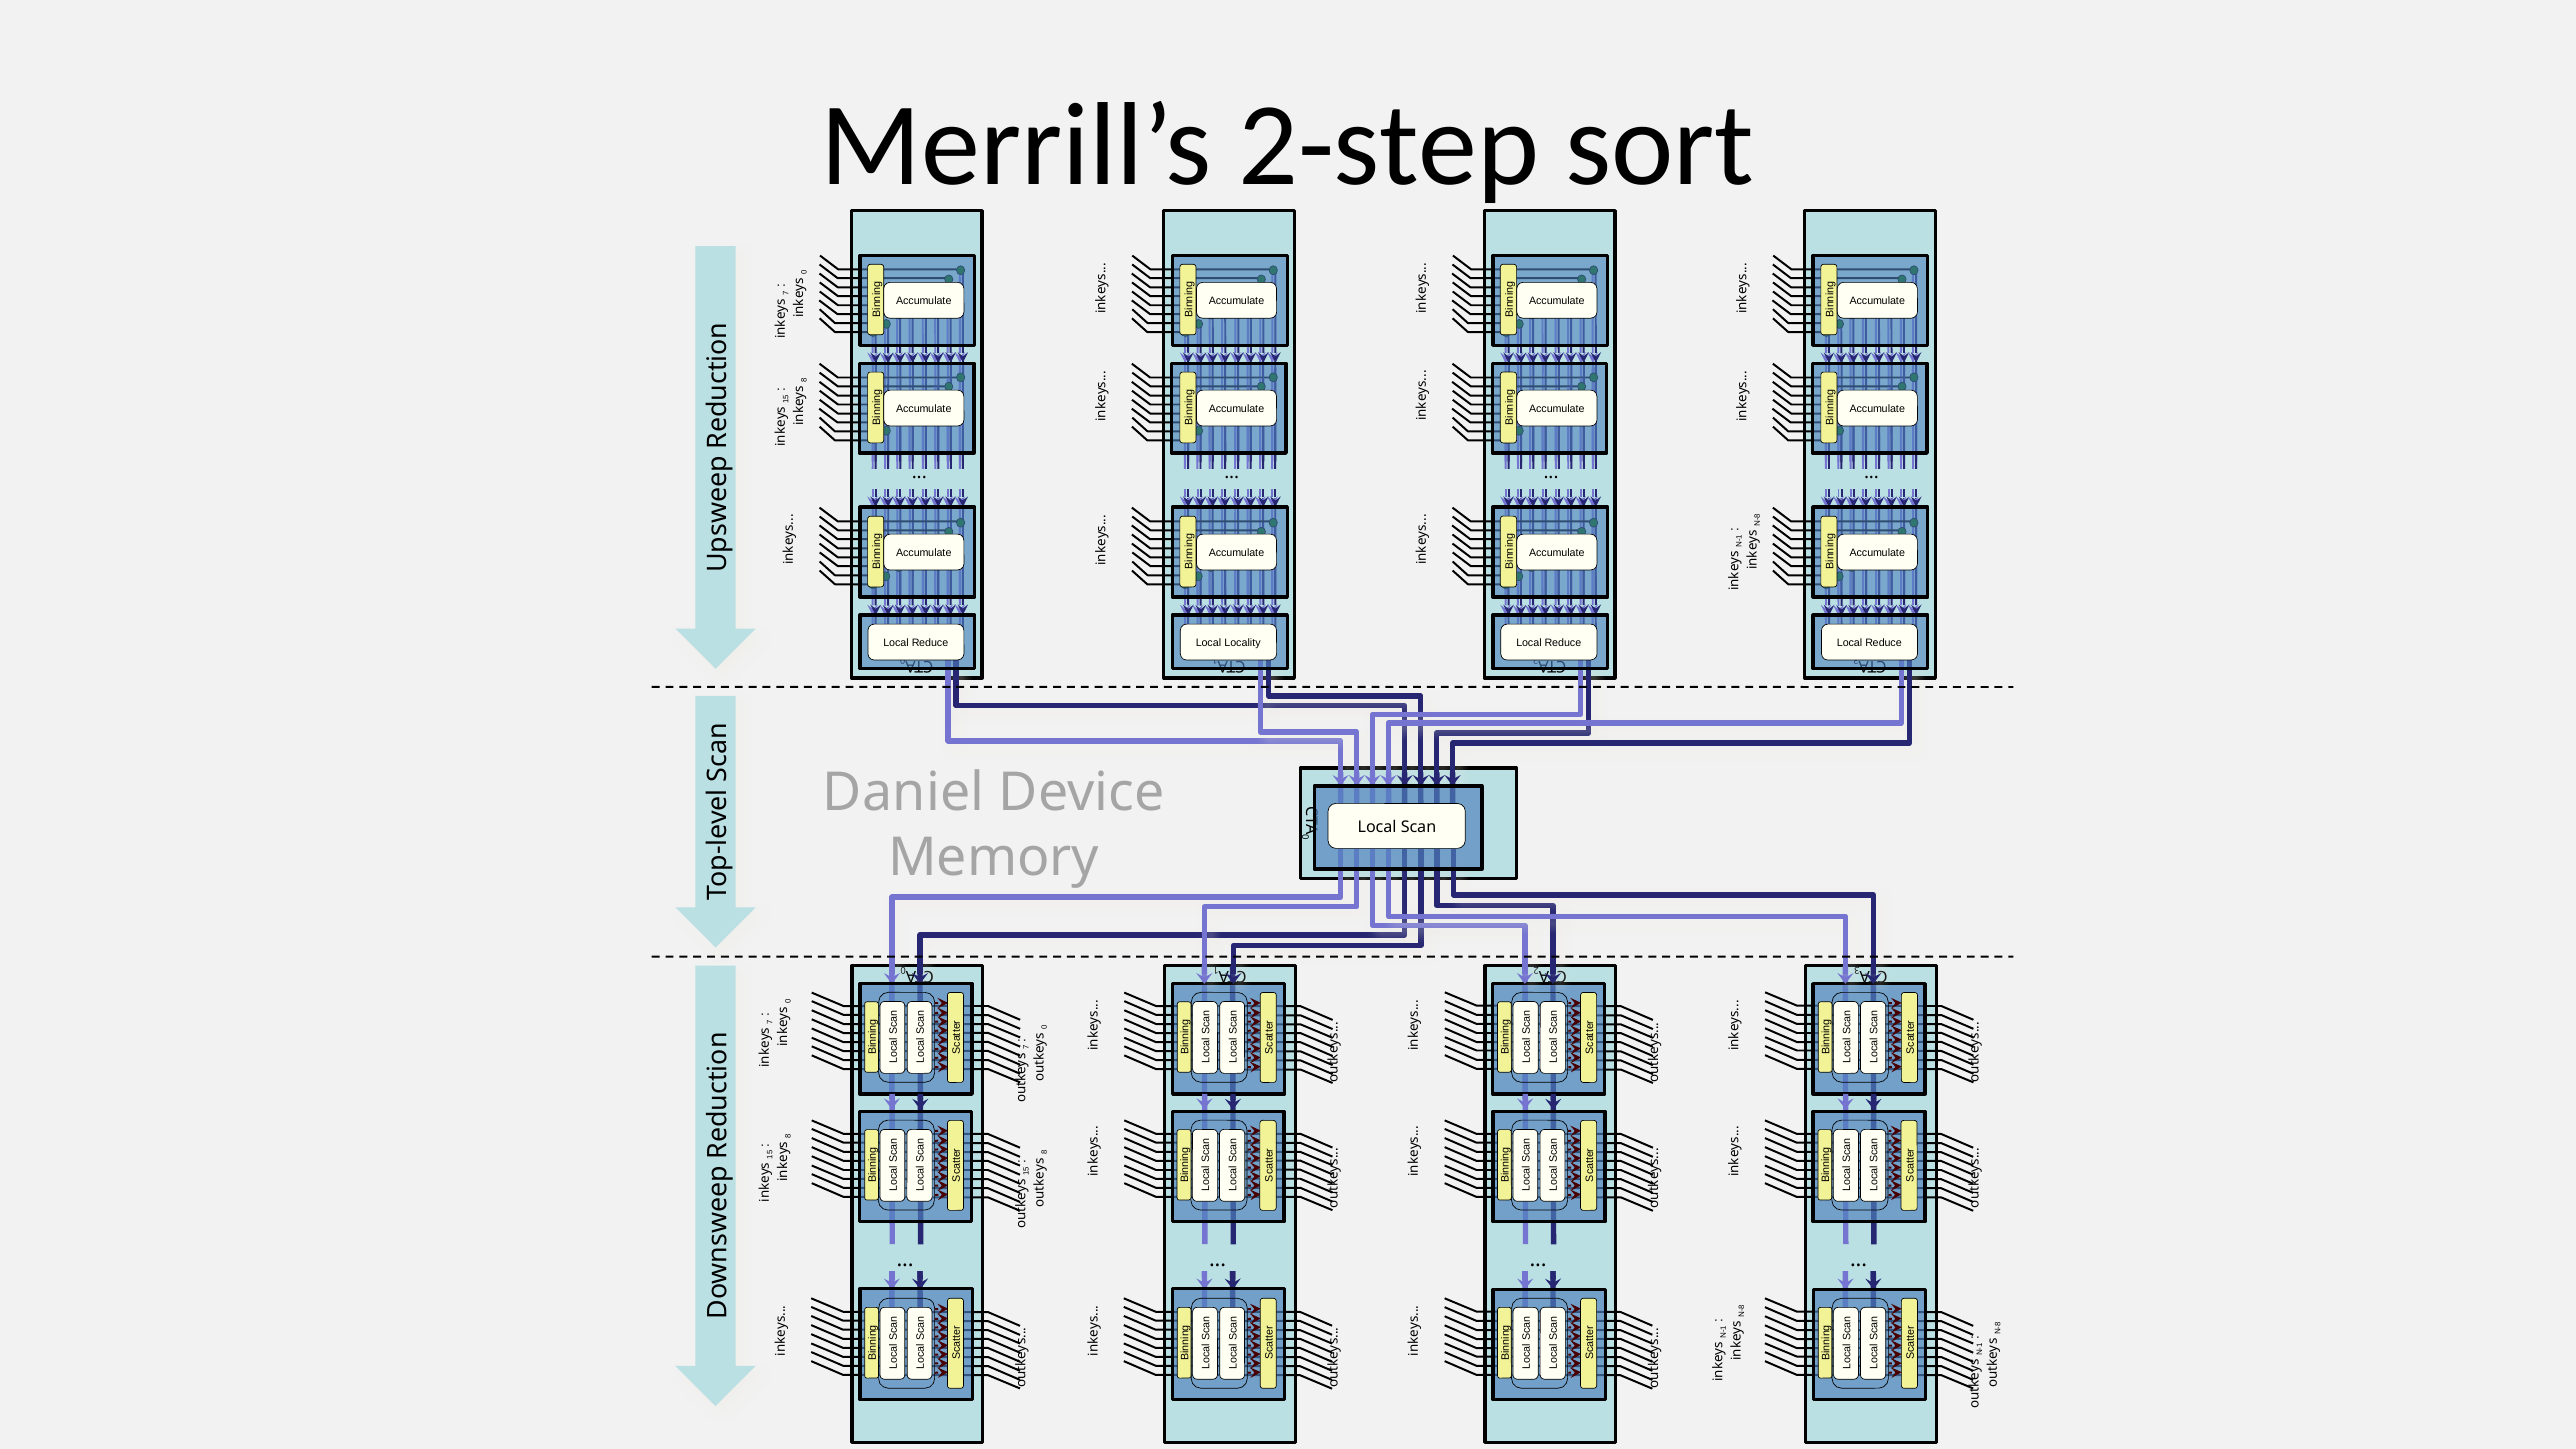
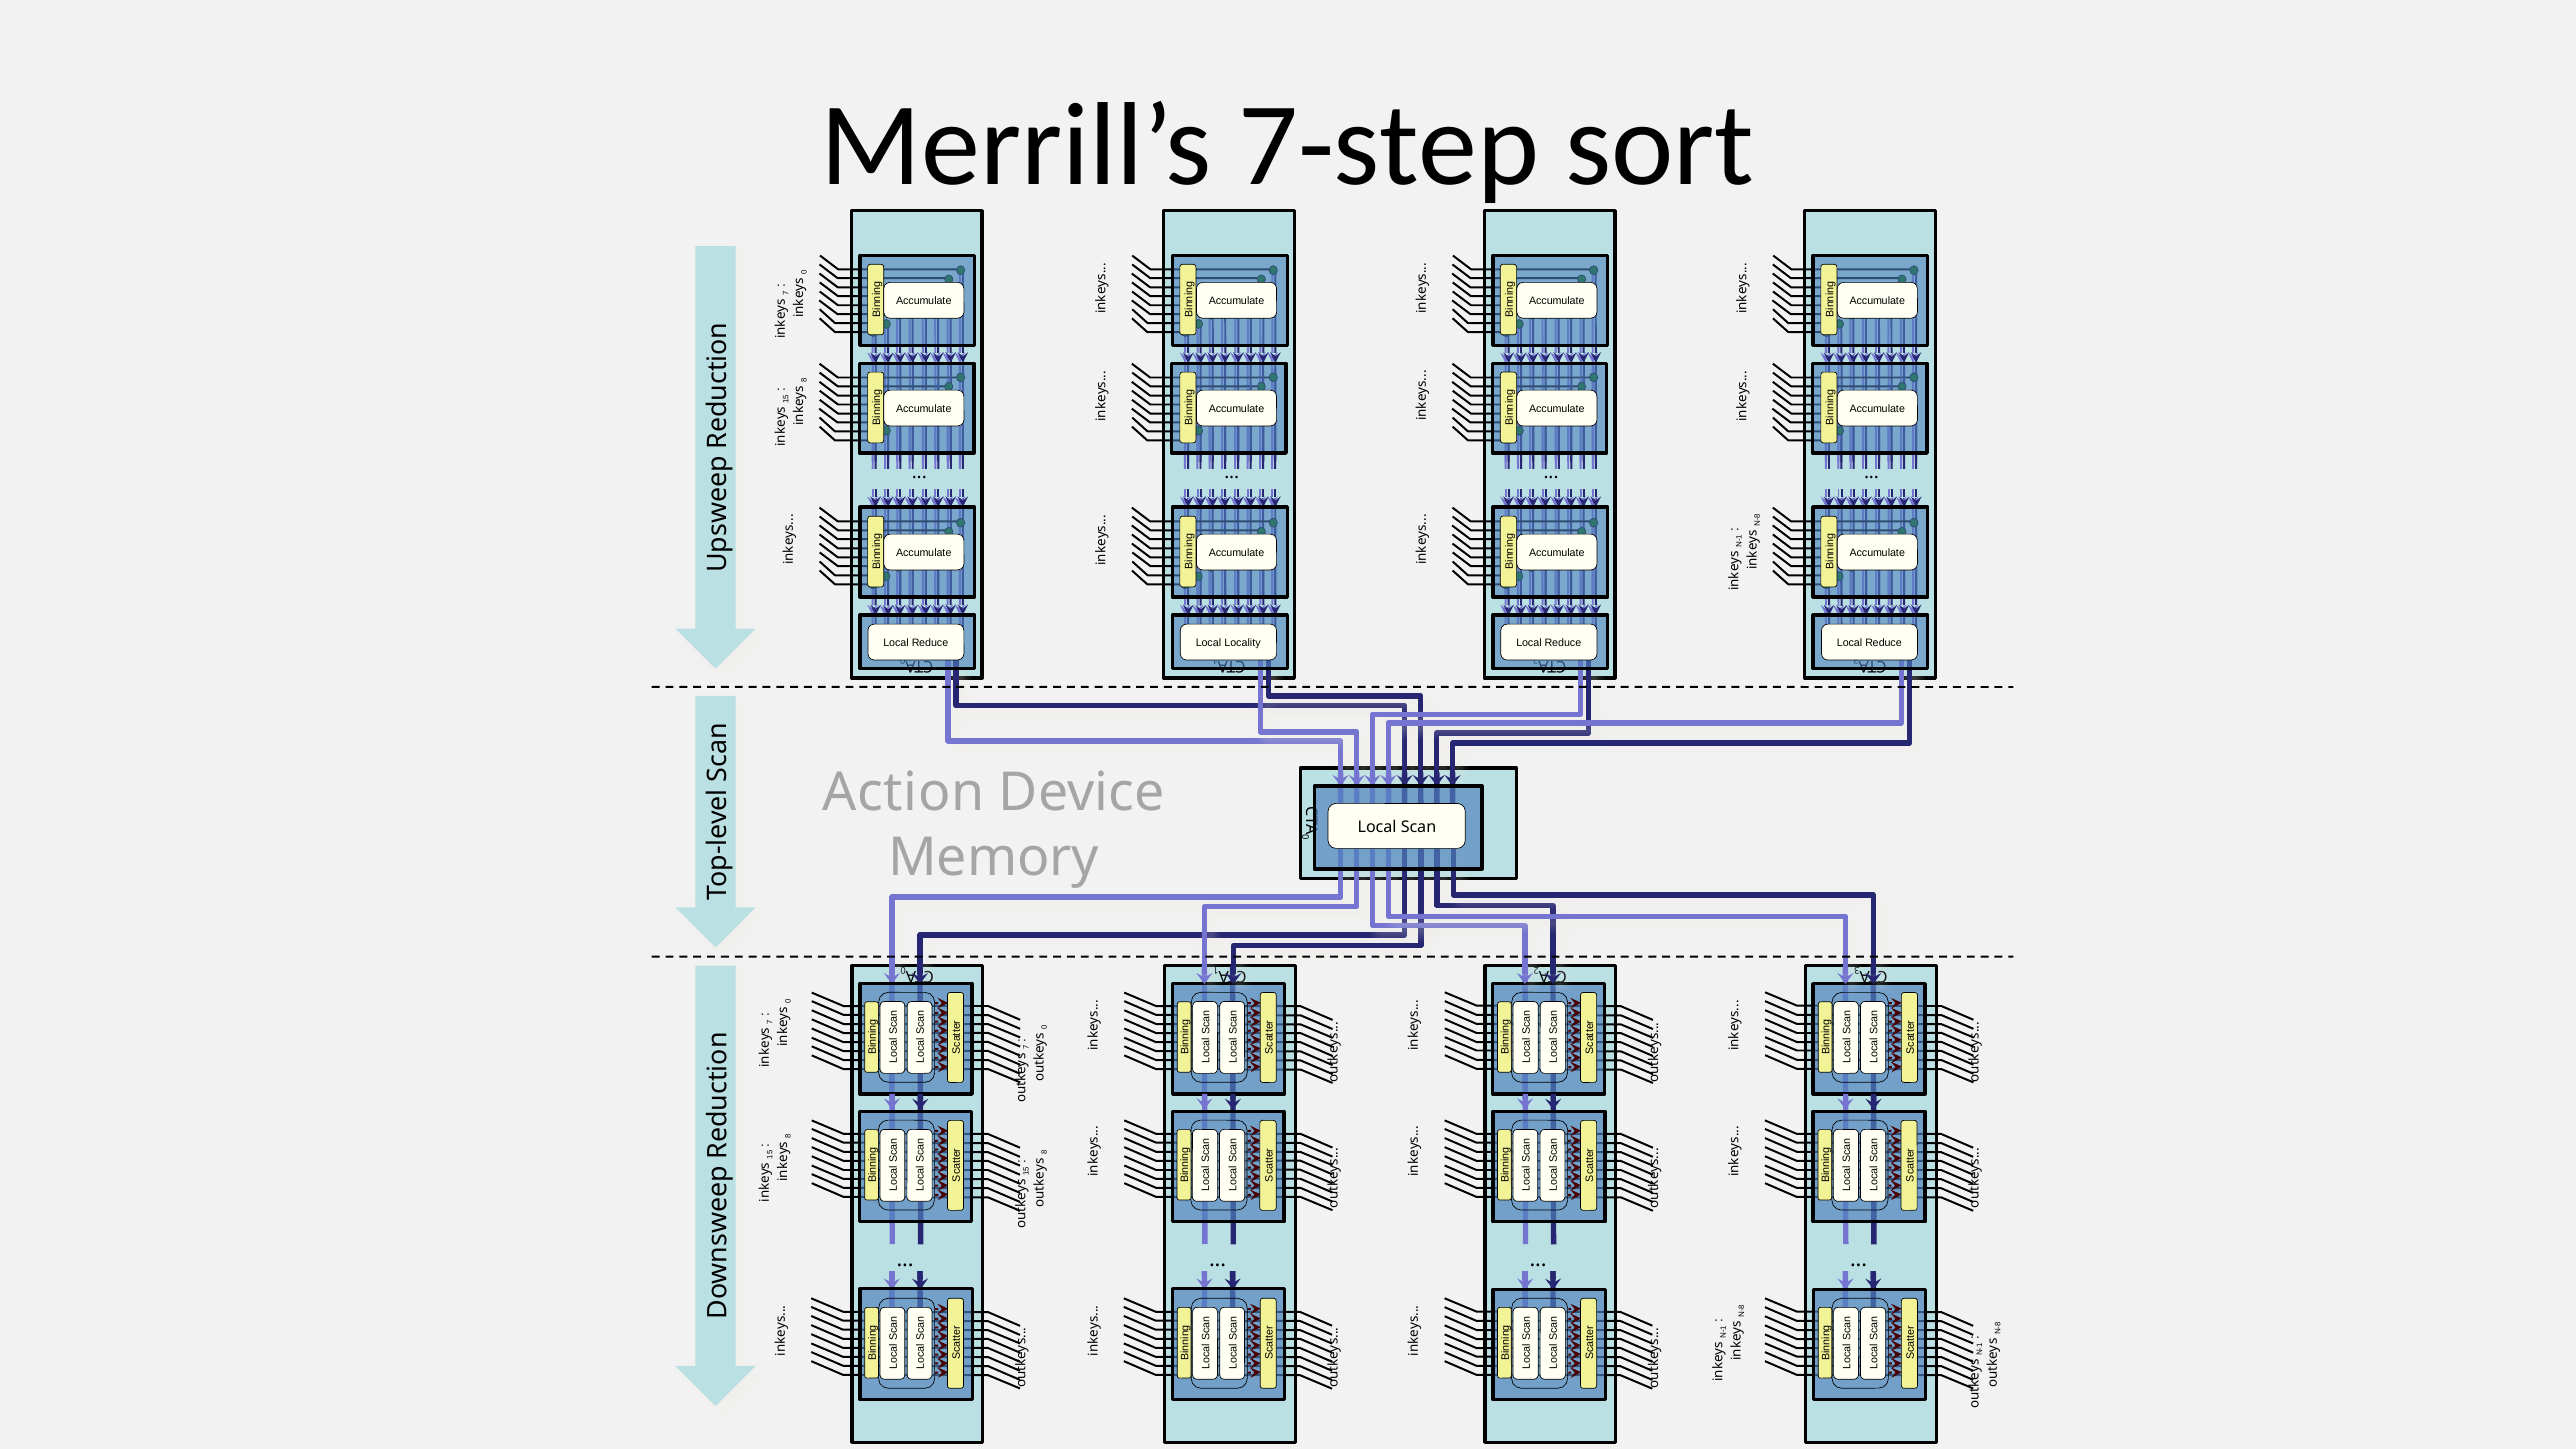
2-step: 2-step -> 7-step
Daniel: Daniel -> Action
